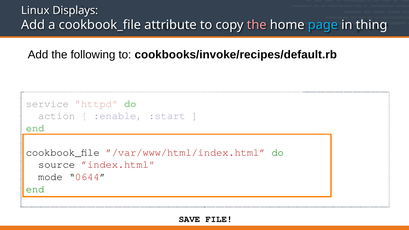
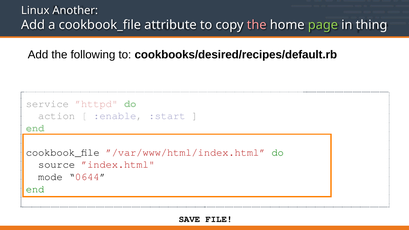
Displays: Displays -> Another
page colour: light blue -> light green
cookbooks/invoke/recipes/default.rb: cookbooks/invoke/recipes/default.rb -> cookbooks/desired/recipes/default.rb
